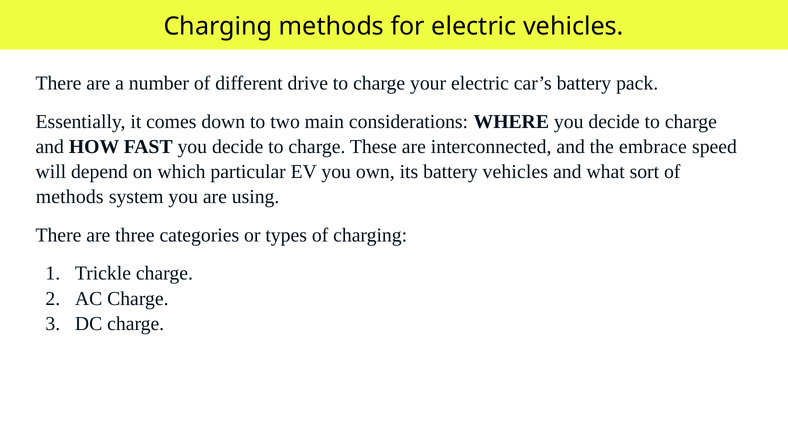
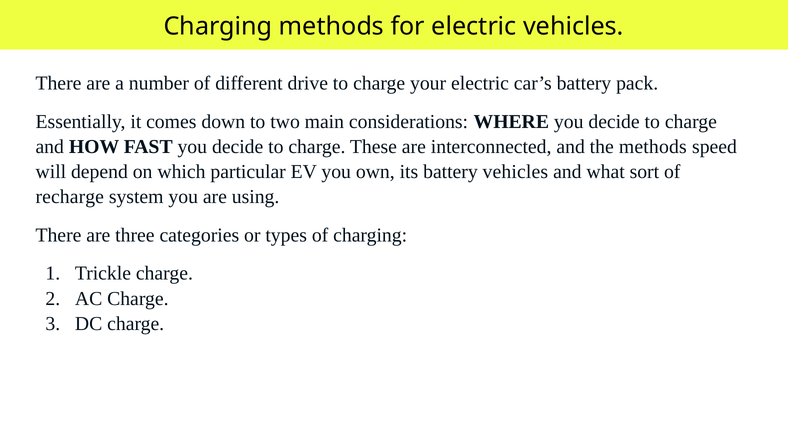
the embrace: embrace -> methods
methods at (70, 197): methods -> recharge
